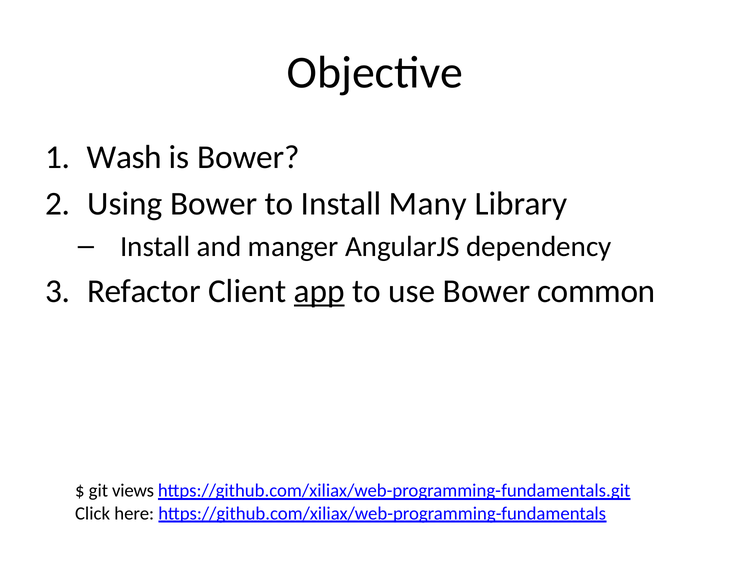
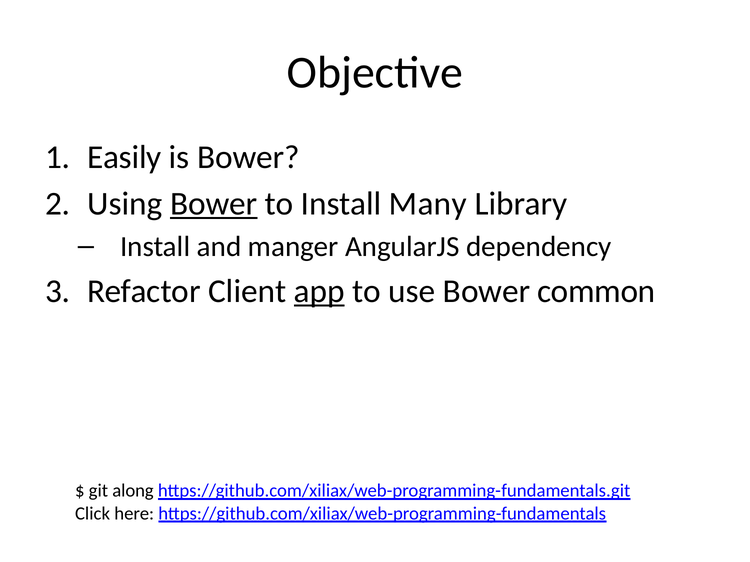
Wash: Wash -> Easily
Bower at (214, 204) underline: none -> present
views: views -> along
